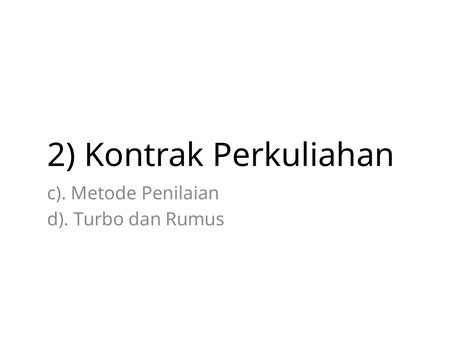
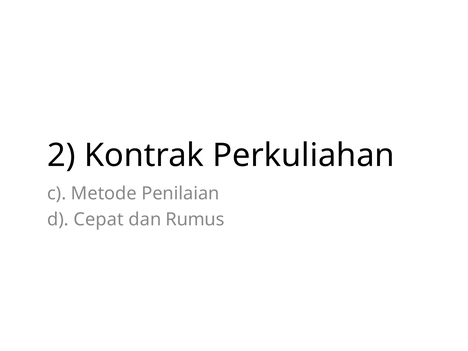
Turbo: Turbo -> Cepat
